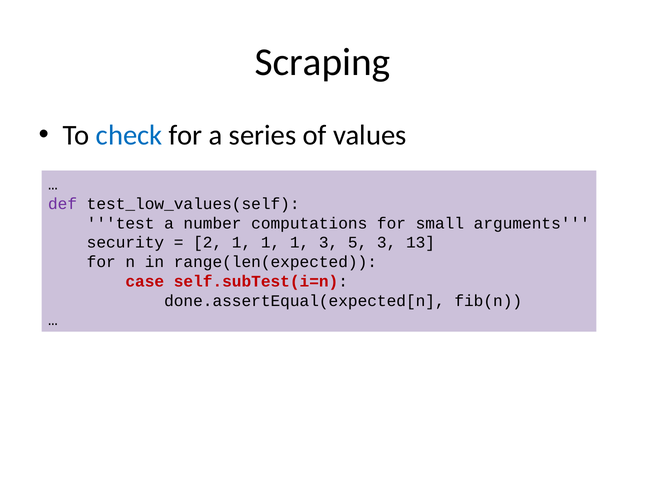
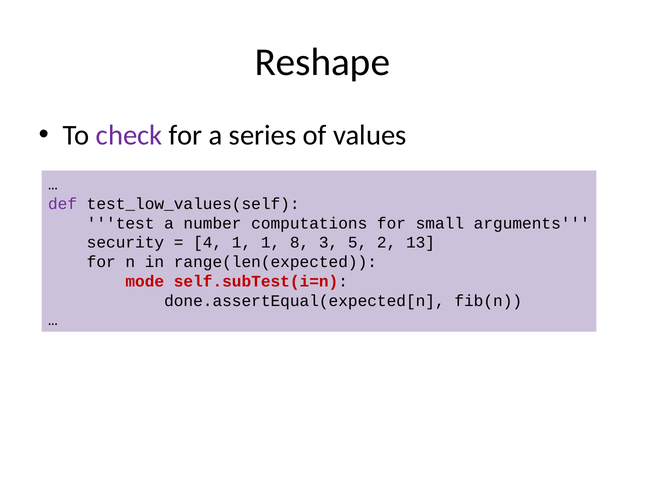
Scraping: Scraping -> Reshape
check colour: blue -> purple
2: 2 -> 4
1 1 1: 1 -> 8
5 3: 3 -> 2
case: case -> mode
